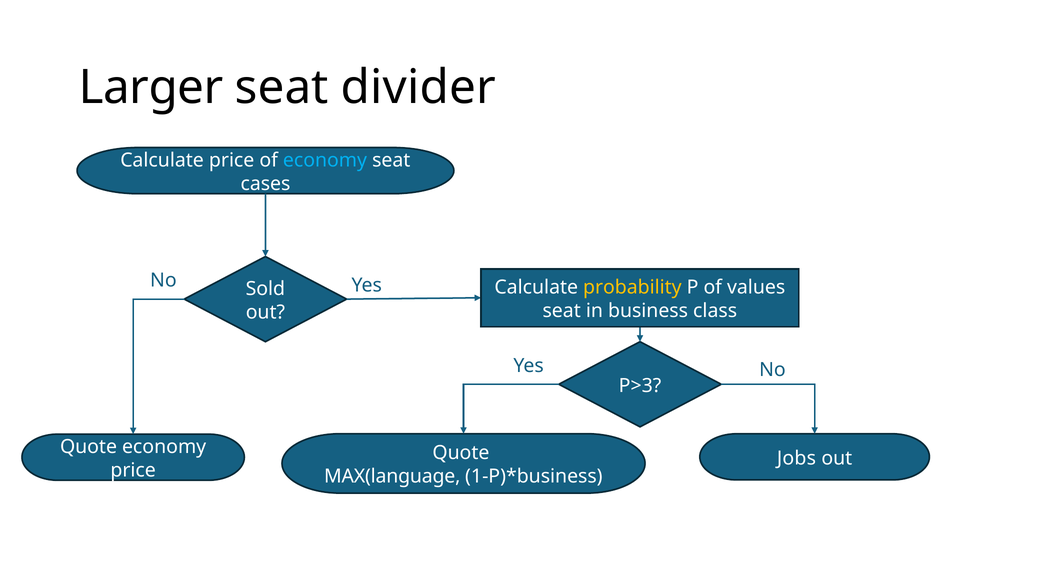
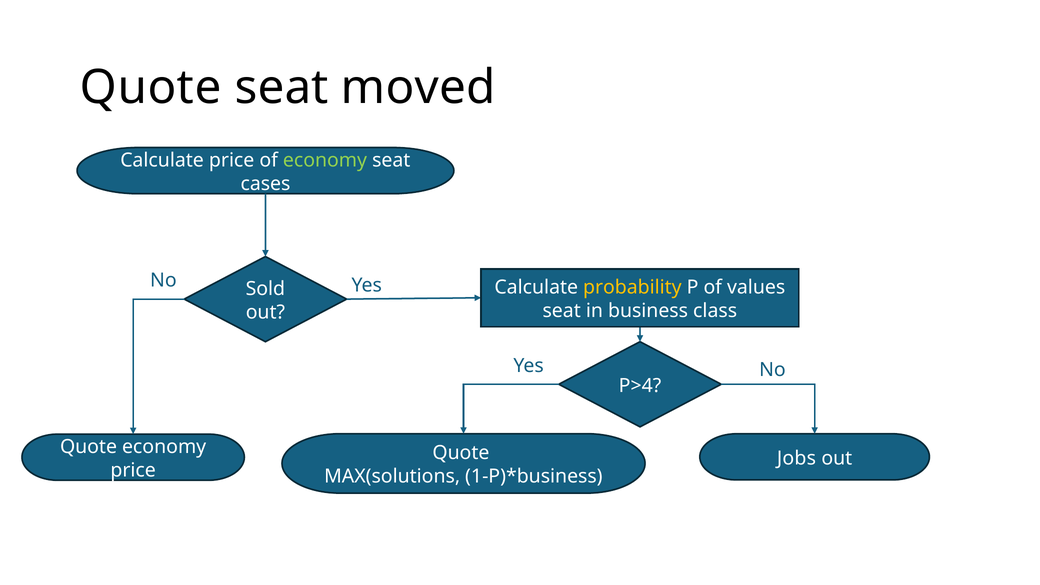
Larger at (151, 87): Larger -> Quote
divider: divider -> moved
economy at (325, 160) colour: light blue -> light green
P>3: P>3 -> P>4
MAX(language: MAX(language -> MAX(solutions
